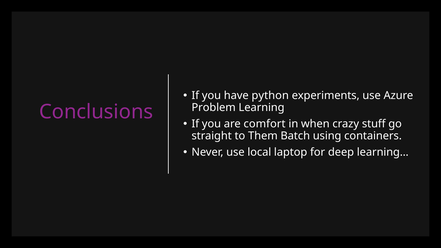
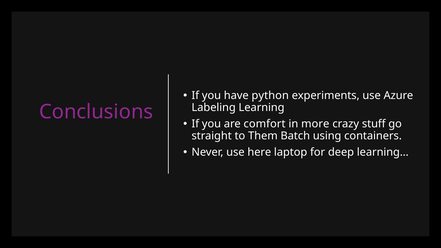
Problem: Problem -> Labeling
when: when -> more
local: local -> here
